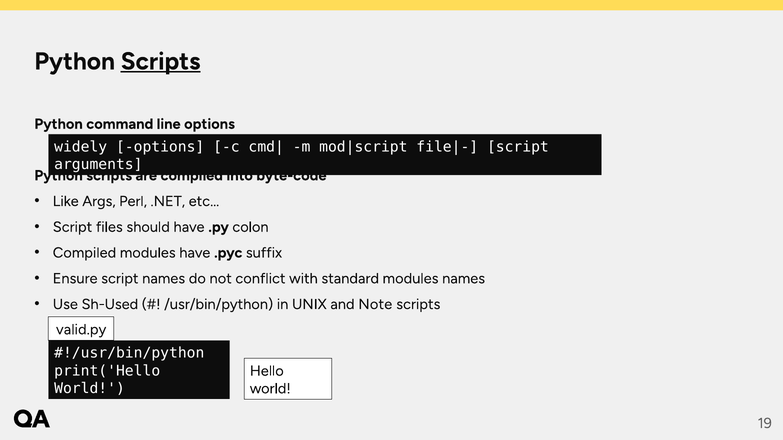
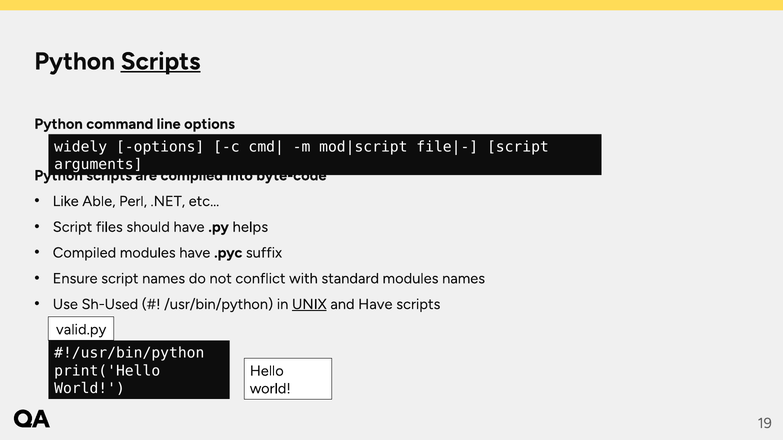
Args: Args -> Able
colon: colon -> helps
UNIX underline: none -> present
and Note: Note -> Have
